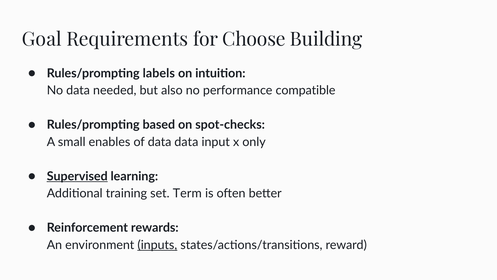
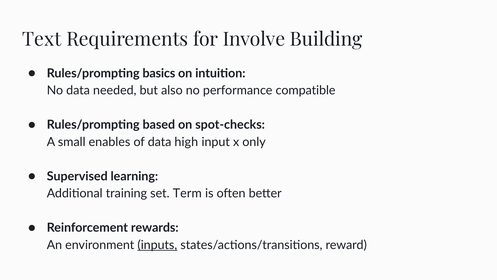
Goal: Goal -> Text
Choose: Choose -> Involve
labels: labels -> basics
data data: data -> high
Supervised underline: present -> none
